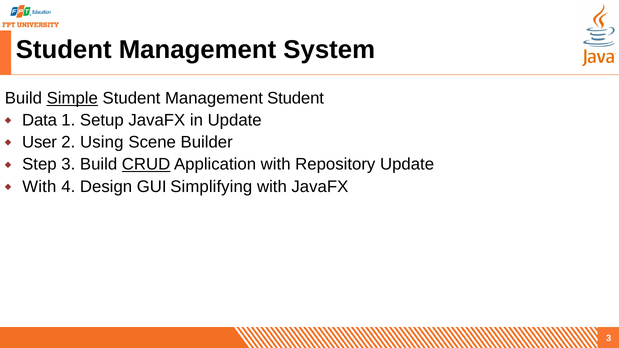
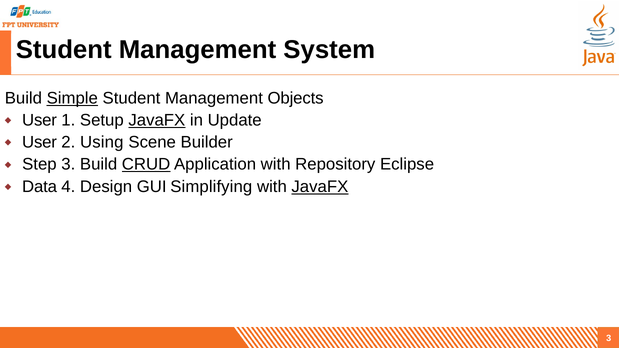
Management Student: Student -> Objects
Data at (40, 120): Data -> User
JavaFX at (157, 120) underline: none -> present
Repository Update: Update -> Eclipse
With at (39, 187): With -> Data
JavaFX at (320, 187) underline: none -> present
